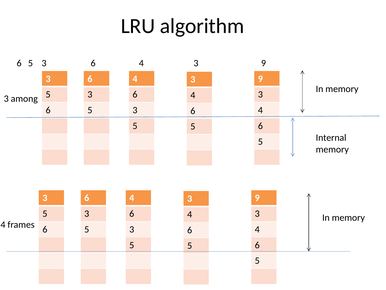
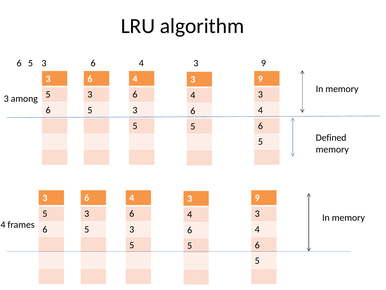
Internal: Internal -> Defined
